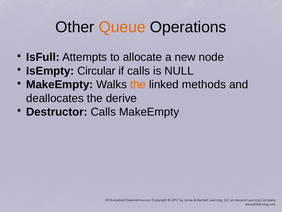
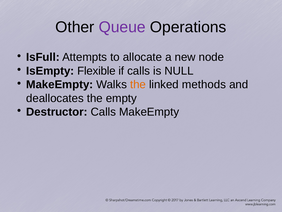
Queue colour: orange -> purple
Circular: Circular -> Flexible
derive: derive -> empty
